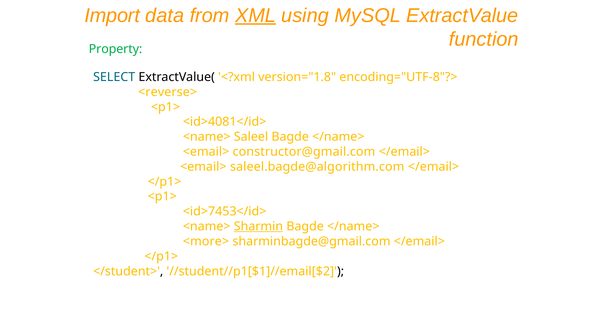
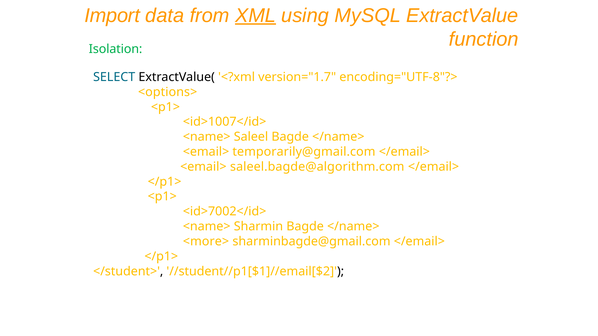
Property: Property -> Isolation
version="1.8: version="1.8 -> version="1.7
<reverse>: <reverse> -> <options>
<id>4081</id>: <id>4081</id> -> <id>1007</id>
constructor@gmail.com: constructor@gmail.com -> temporarily@gmail.com
<id>7453</id>: <id>7453</id> -> <id>7002</id>
Sharmin underline: present -> none
